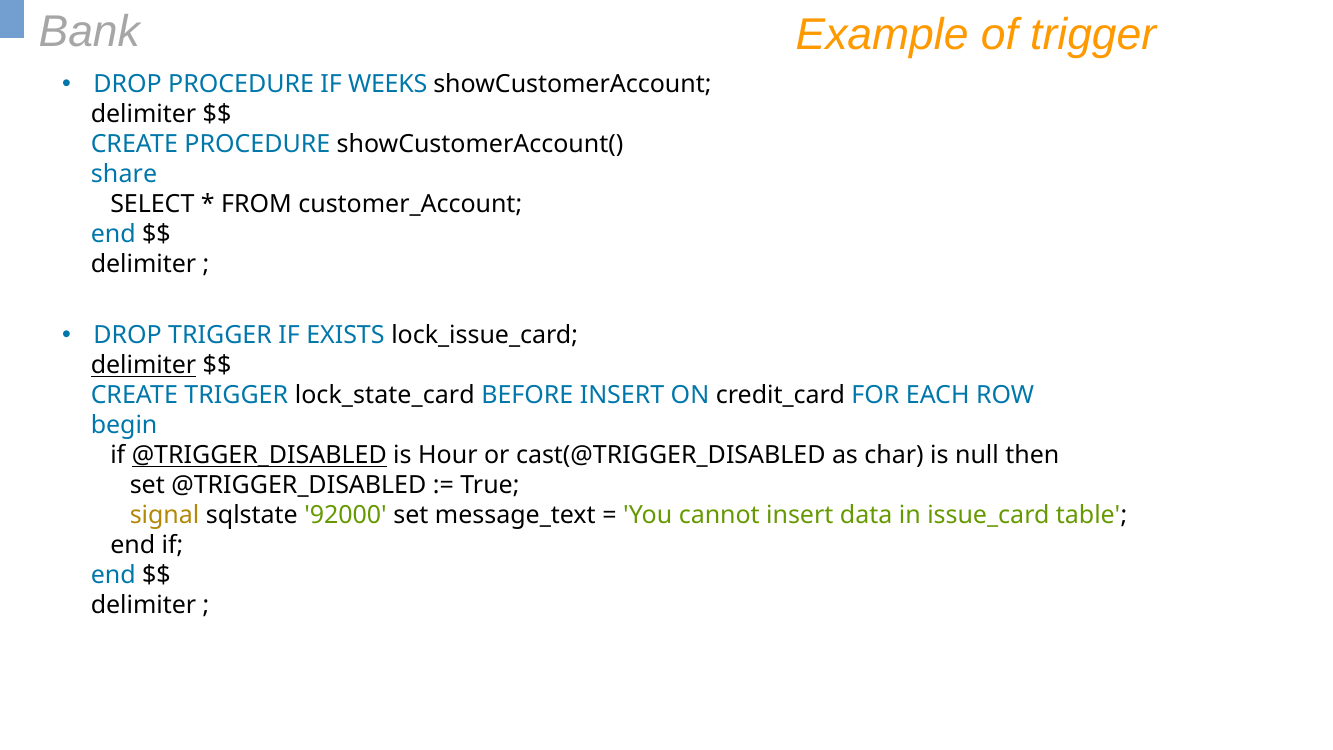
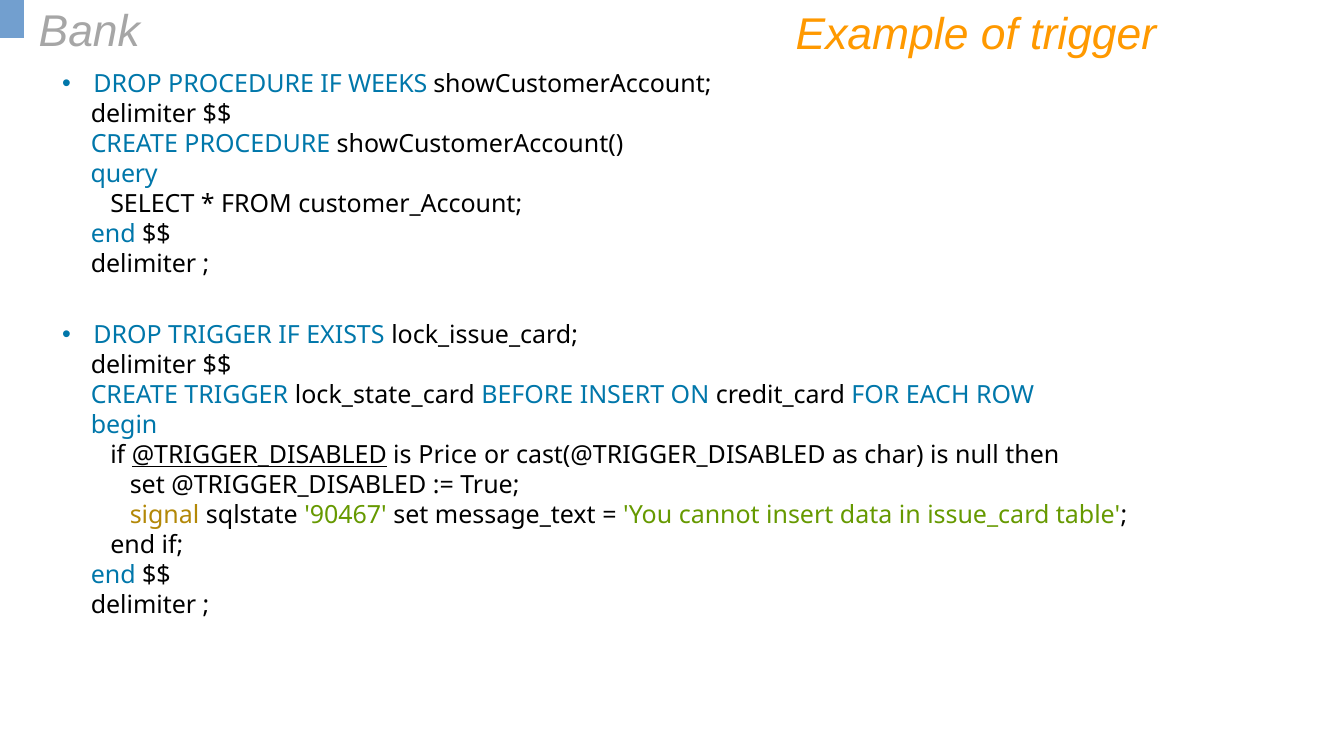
share: share -> query
delimiter at (144, 366) underline: present -> none
Hour: Hour -> Price
92000: 92000 -> 90467
